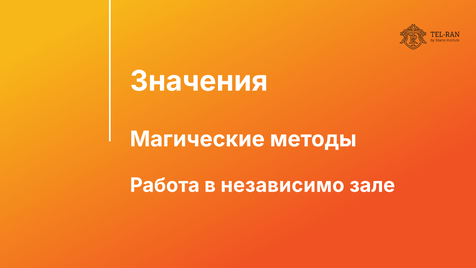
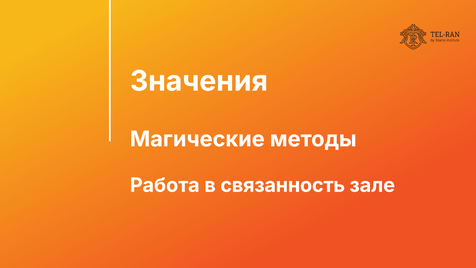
независимо: независимо -> связанность
